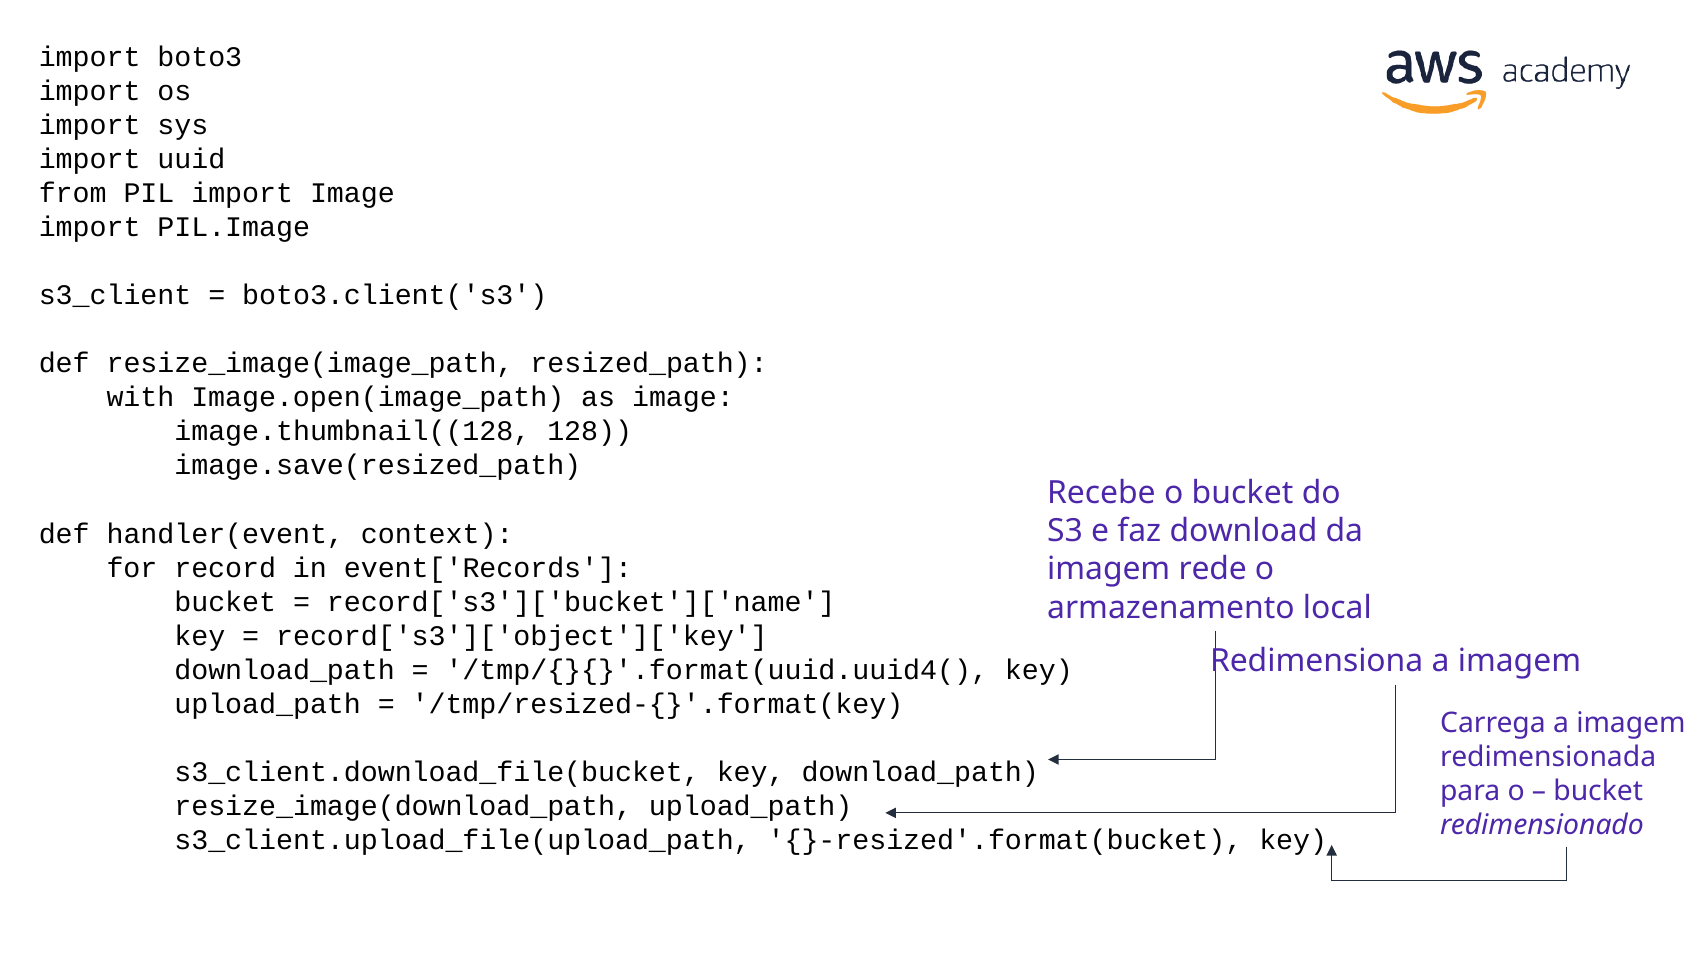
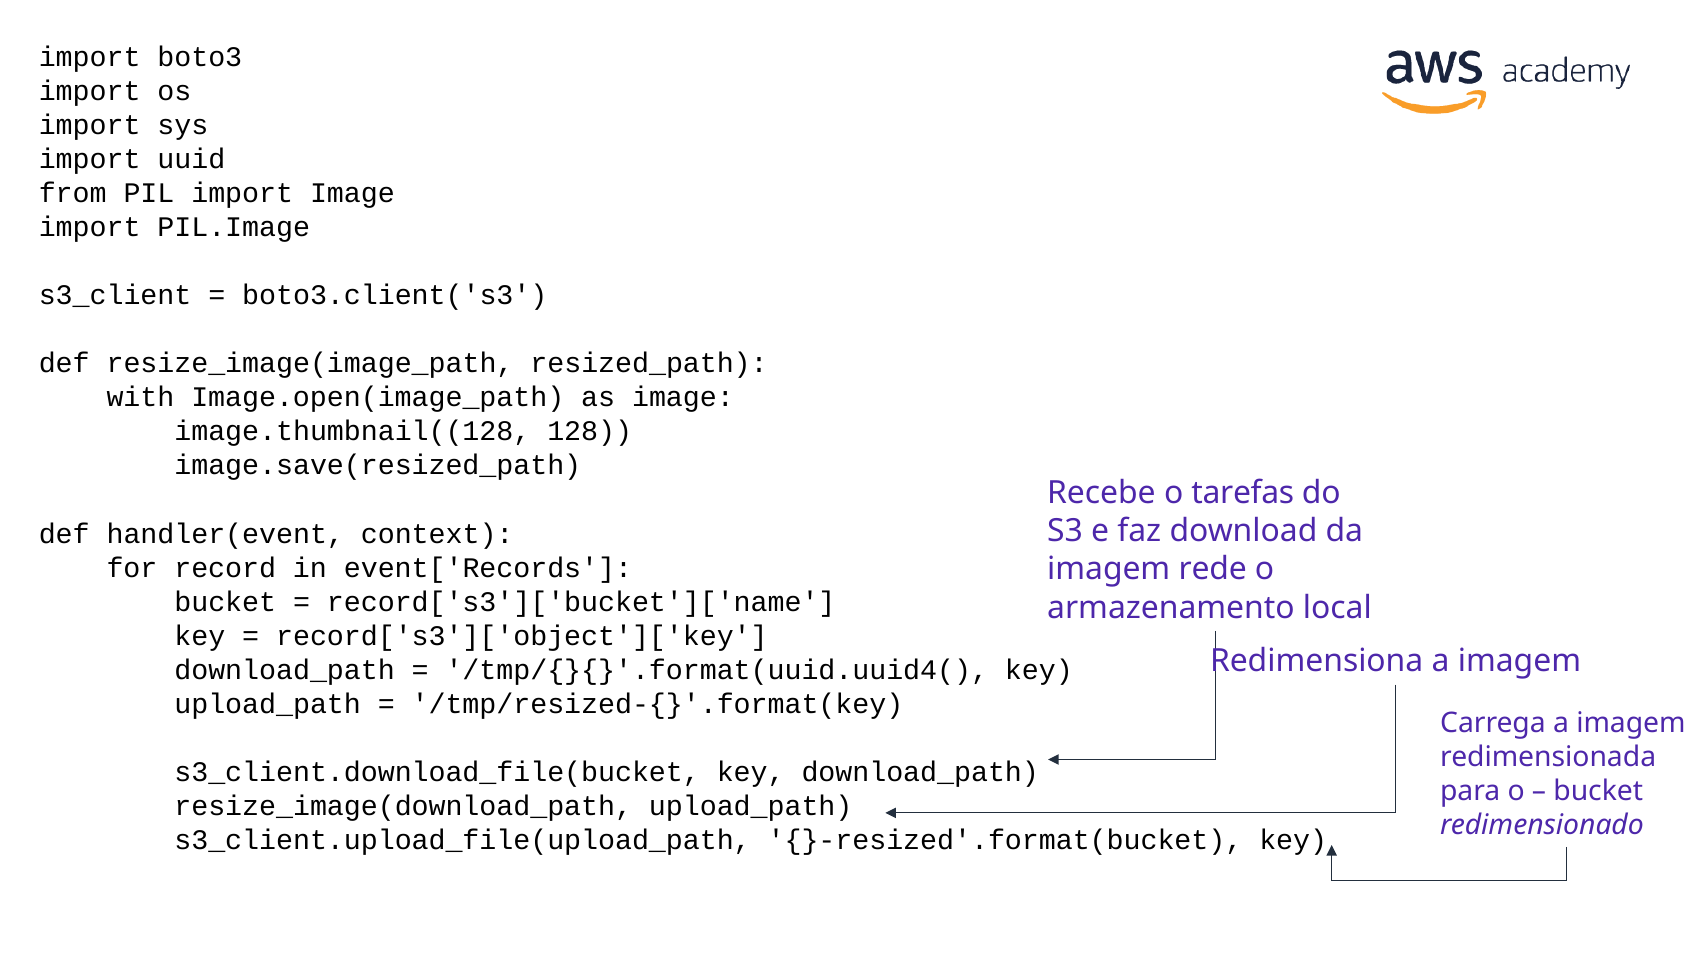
o bucket: bucket -> tarefas
